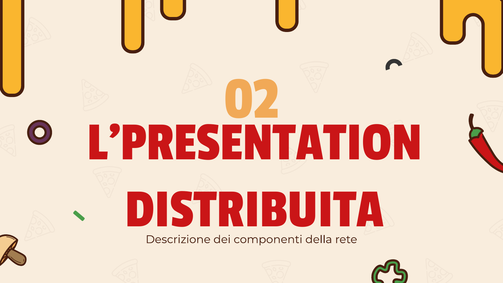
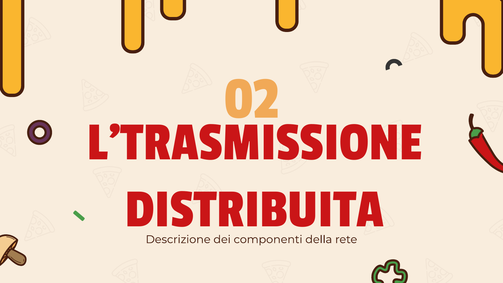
L’PRESENTATION: L’PRESENTATION -> L’TRASMISSIONE
